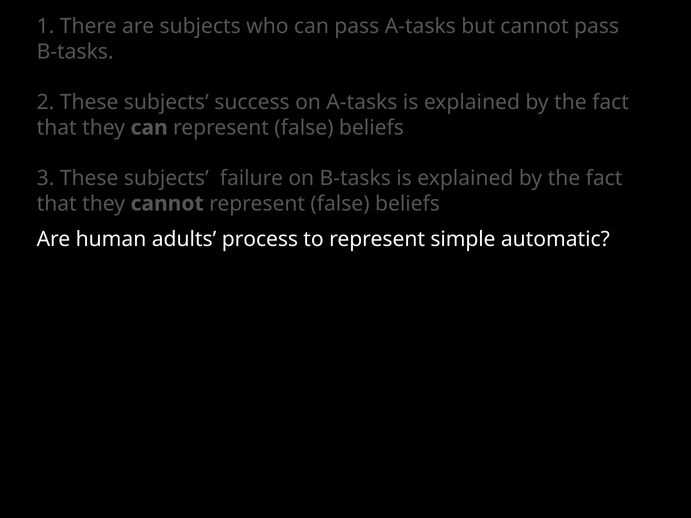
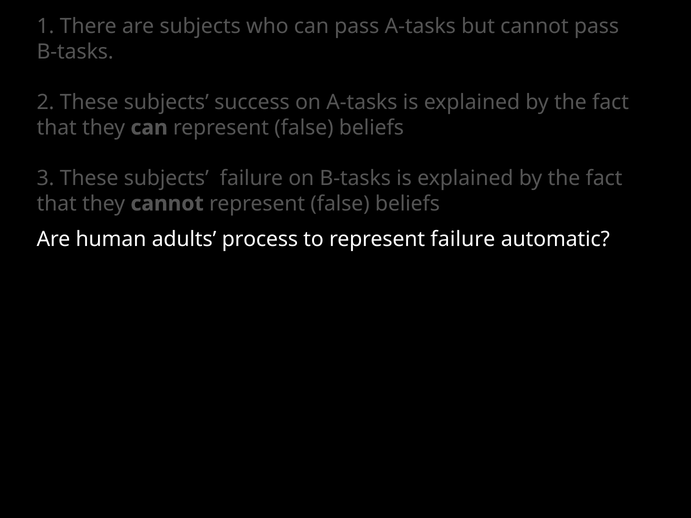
represent simple: simple -> failure
